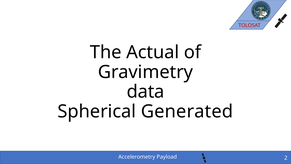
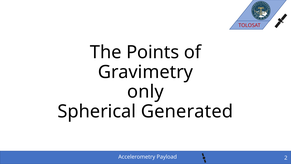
Actual: Actual -> Points
data: data -> only
